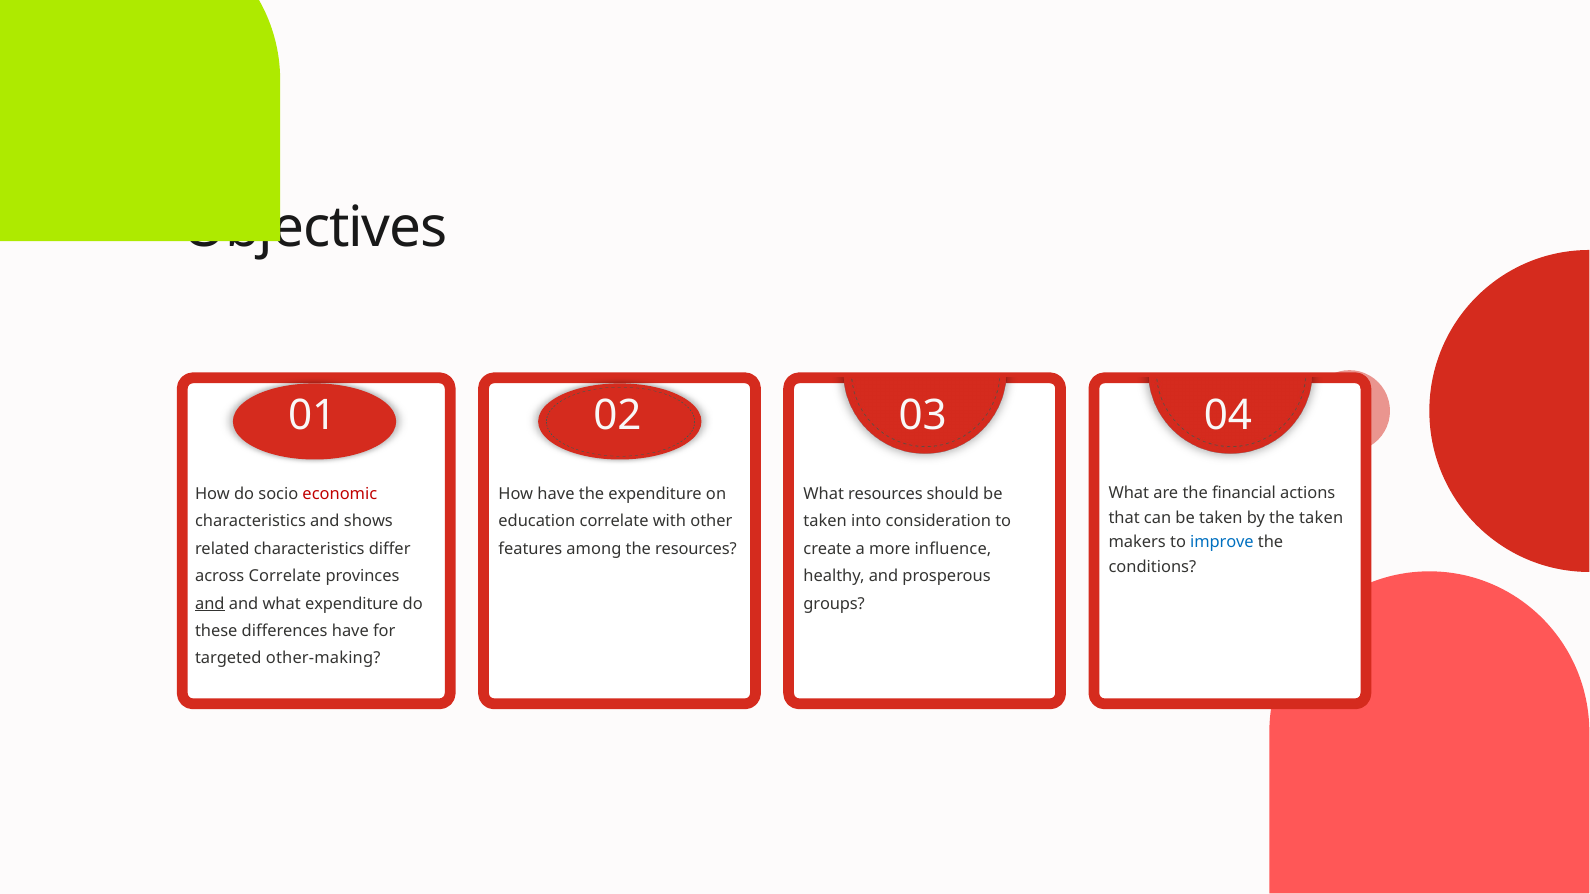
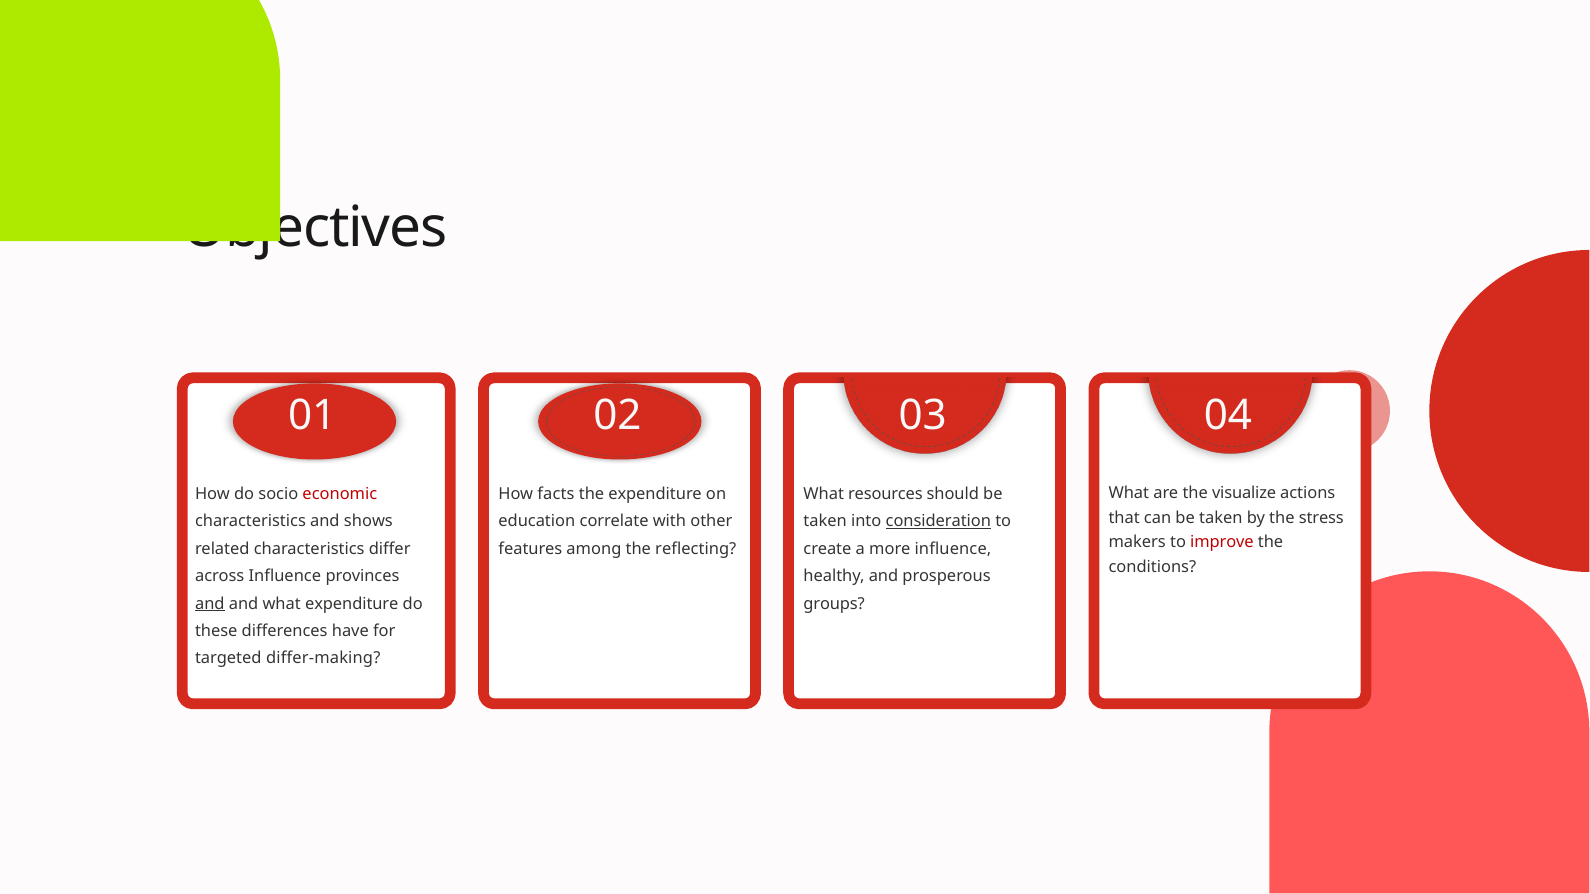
financial: financial -> visualize
How have: have -> facts
the taken: taken -> stress
consideration underline: none -> present
improve colour: blue -> red
the resources: resources -> reflecting
across Correlate: Correlate -> Influence
other-making: other-making -> differ-making
